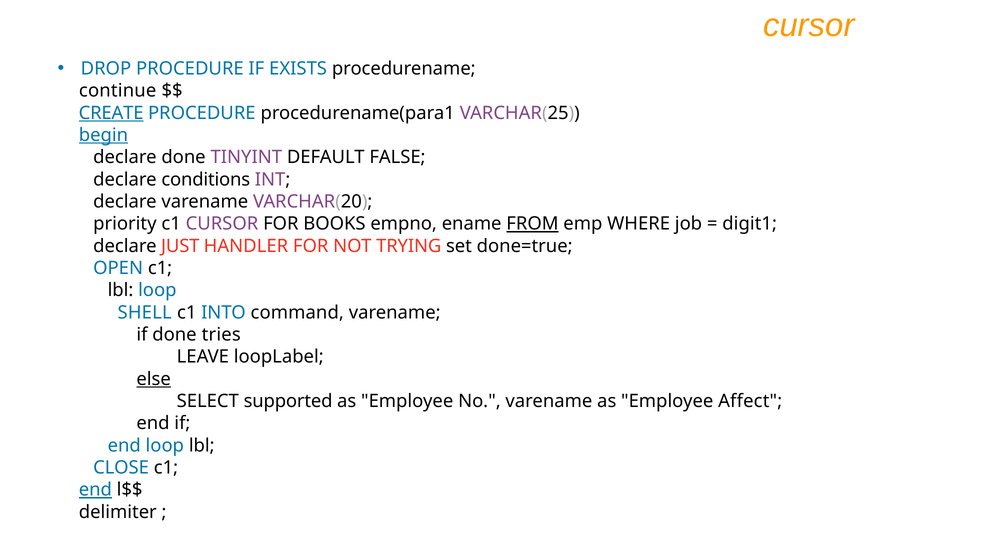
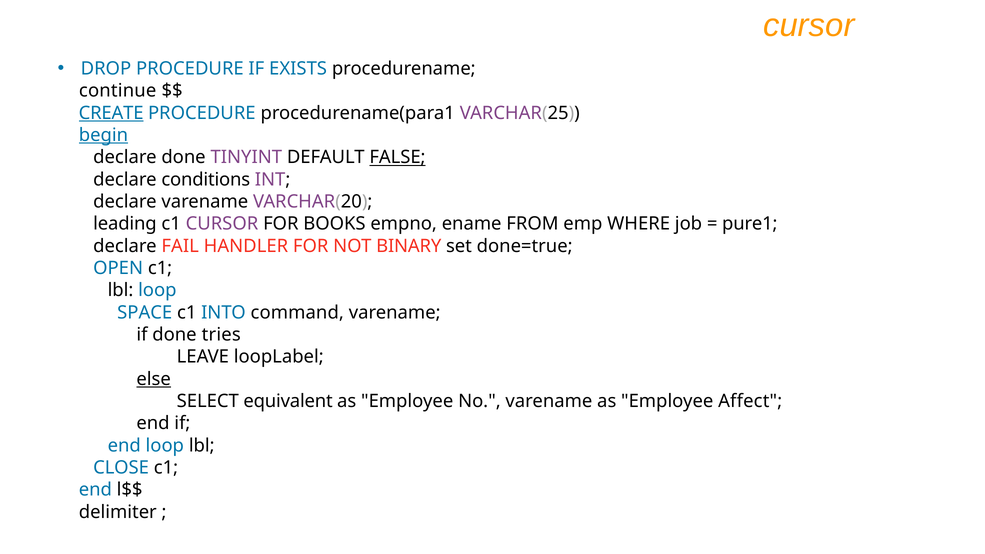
FALSE underline: none -> present
priority: priority -> leading
FROM underline: present -> none
digit1: digit1 -> pure1
JUST: JUST -> FAIL
TRYING: TRYING -> BINARY
SHELL: SHELL -> SPACE
supported: supported -> equivalent
end at (95, 490) underline: present -> none
